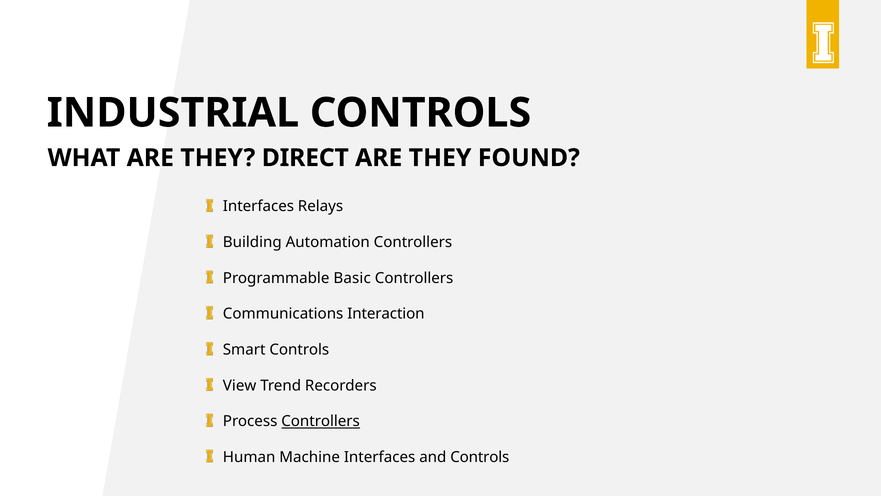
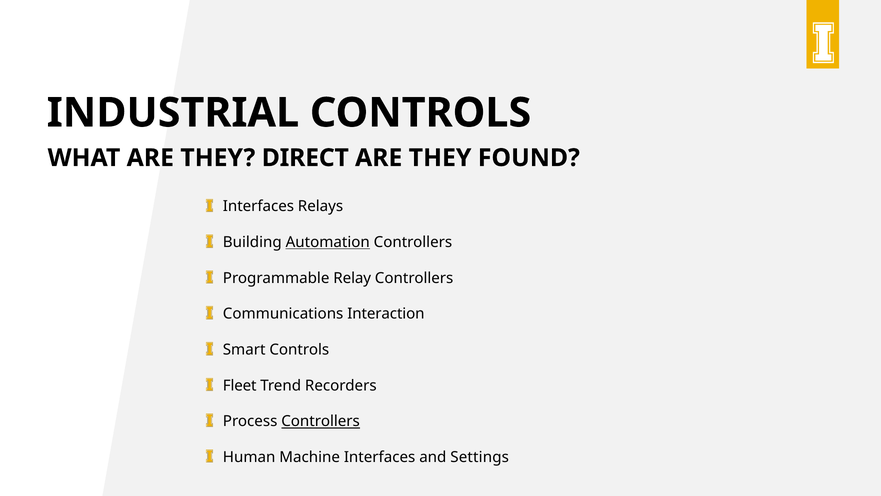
Automation underline: none -> present
Basic: Basic -> Relay
View: View -> Fleet
and Controls: Controls -> Settings
